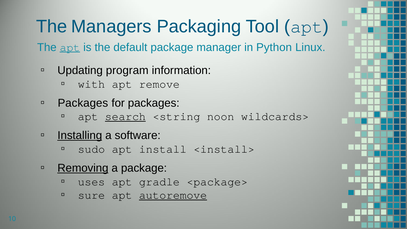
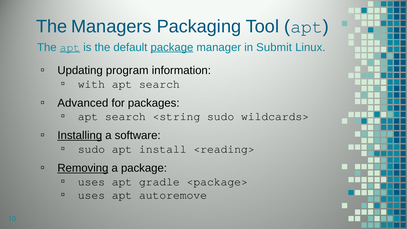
package at (172, 47) underline: none -> present
Python: Python -> Submit
remove at (159, 84): remove -> search
Packages at (83, 103): Packages -> Advanced
search at (125, 116) underline: present -> none
<string noon: noon -> sudo
<install>: <install> -> <reading>
sure at (91, 195): sure -> uses
autoremove underline: present -> none
